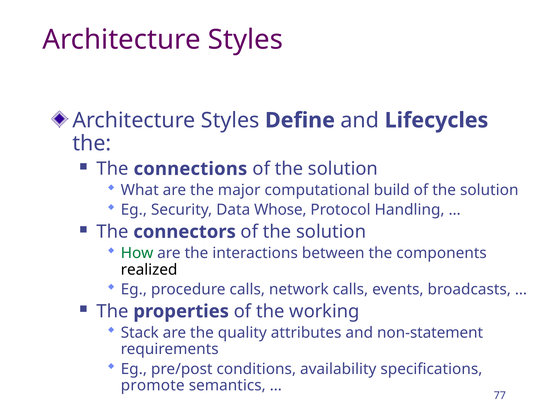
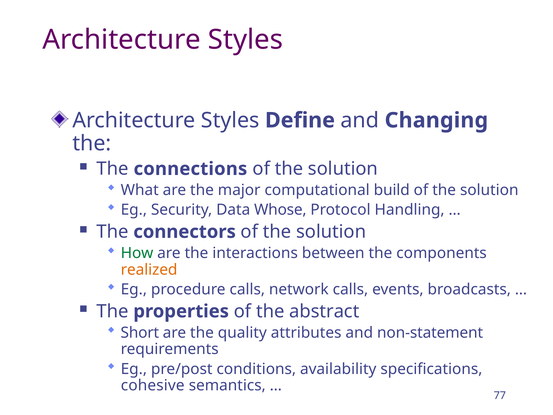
Lifecycles: Lifecycles -> Changing
realized colour: black -> orange
working: working -> abstract
Stack: Stack -> Short
promote: promote -> cohesive
